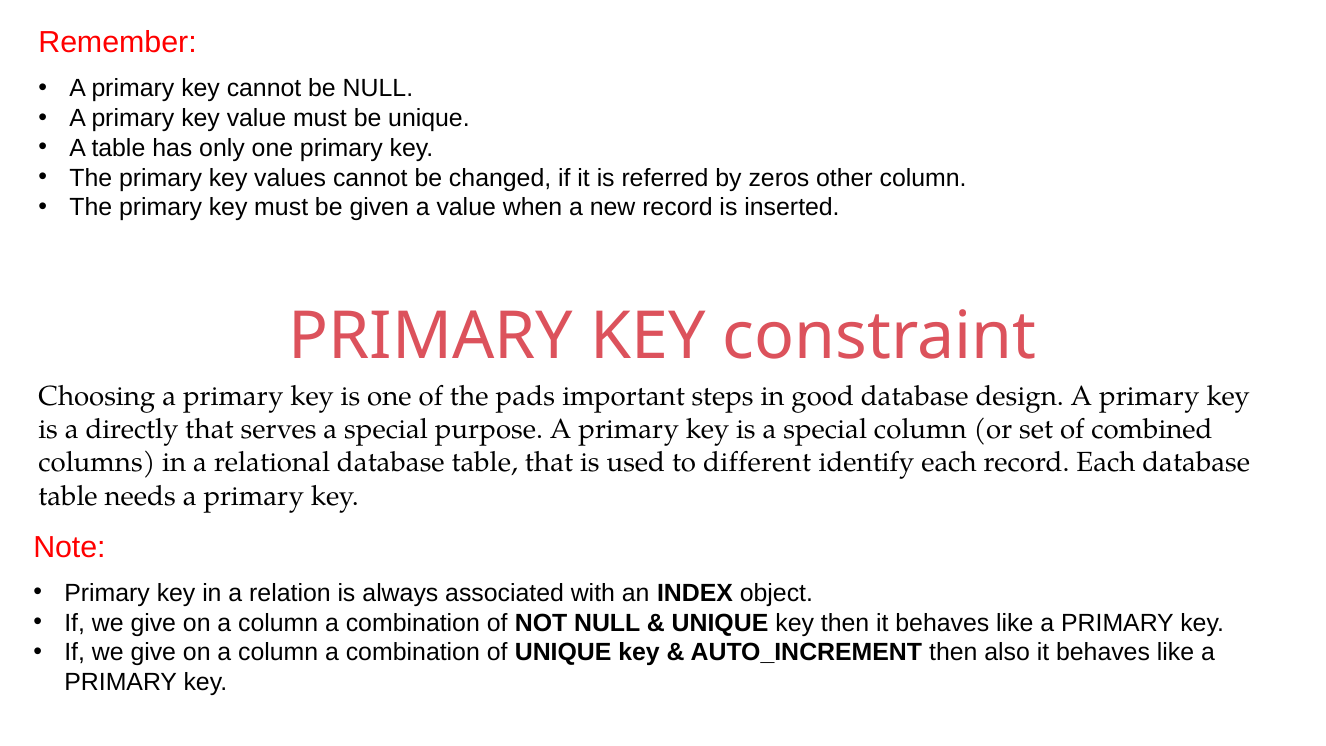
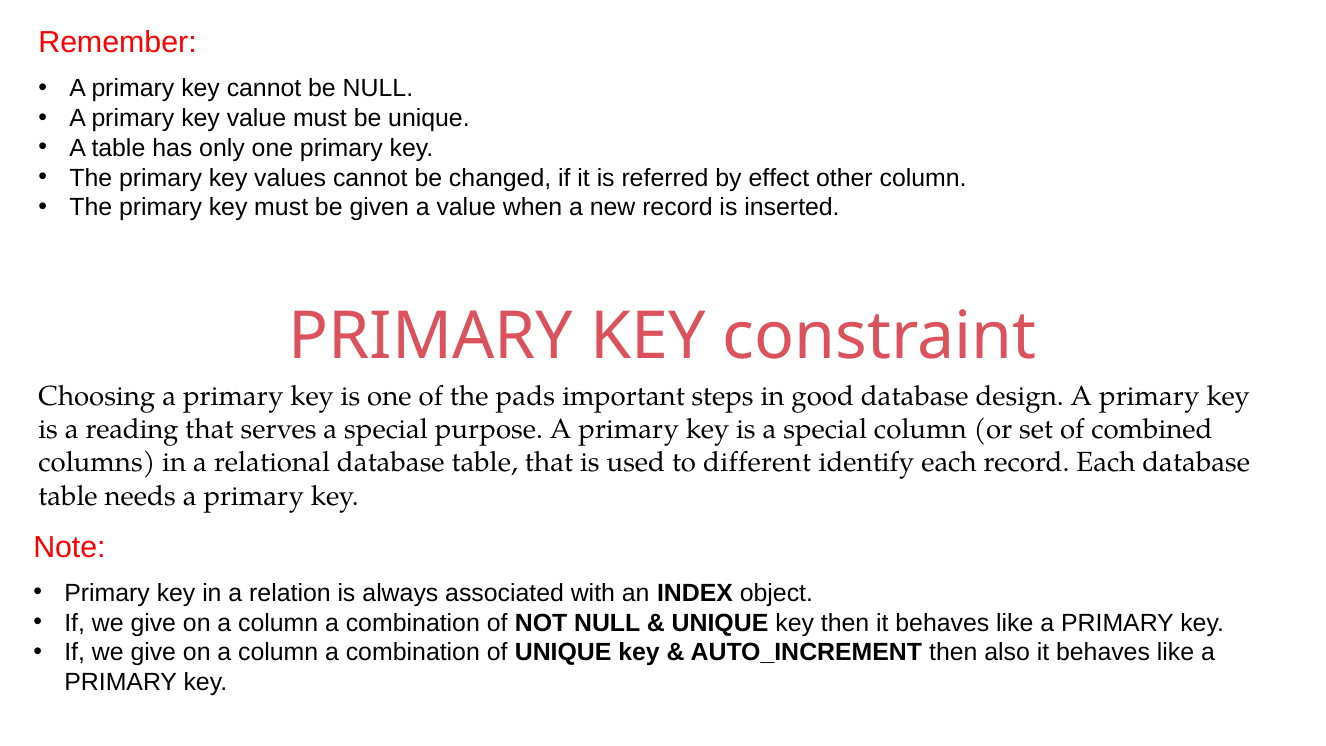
zeros: zeros -> effect
directly: directly -> reading
